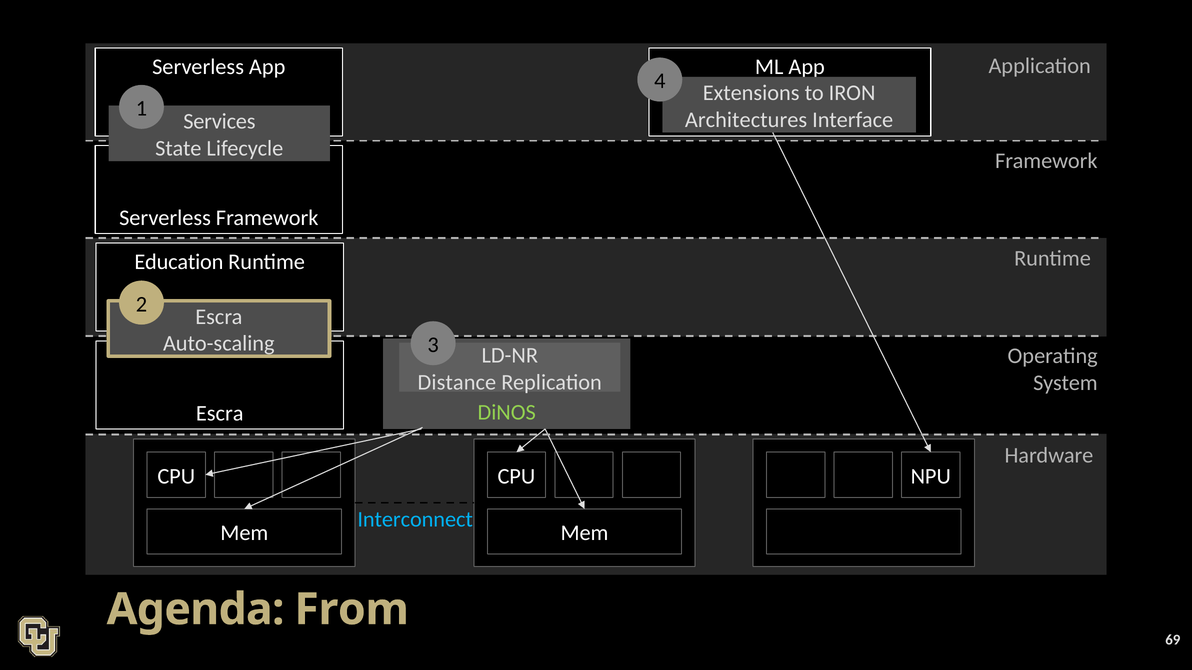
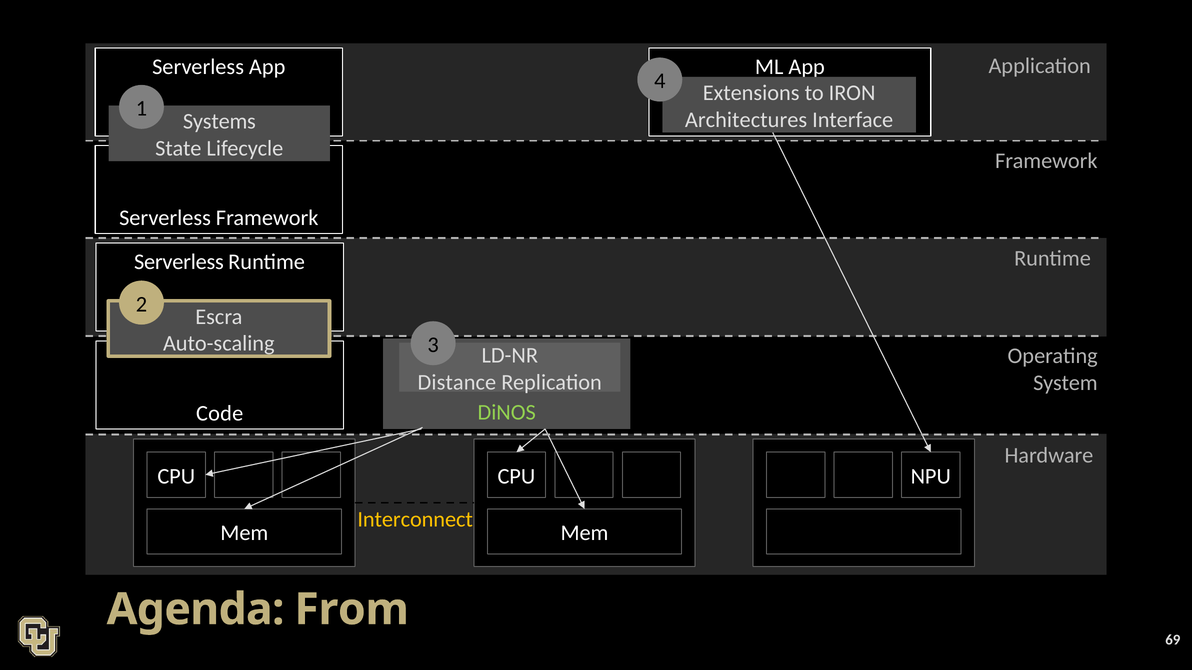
Services: Services -> Systems
Education at (179, 262): Education -> Serverless
Escra at (220, 414): Escra -> Code
Interconnect colour: light blue -> yellow
